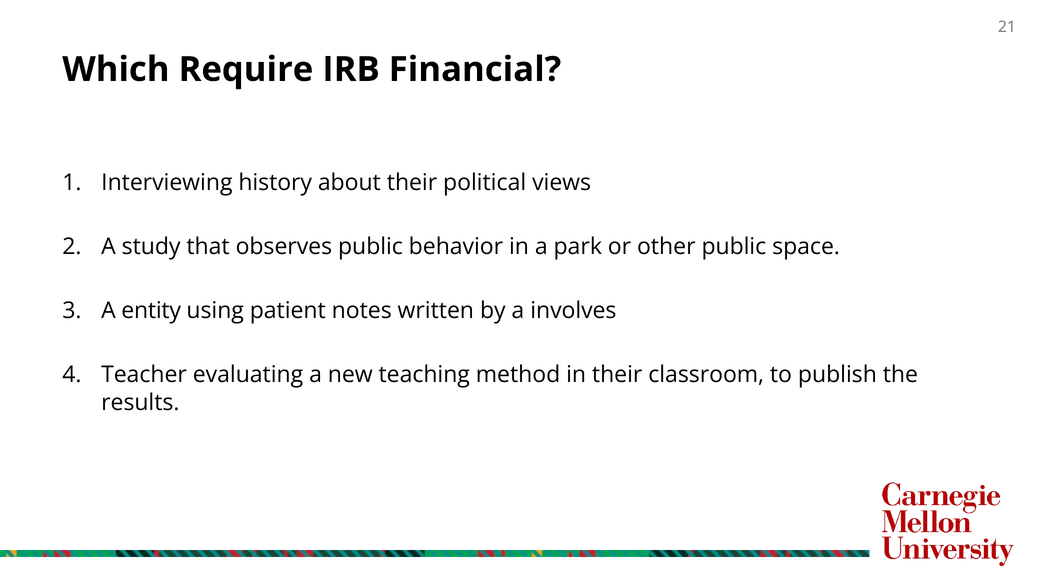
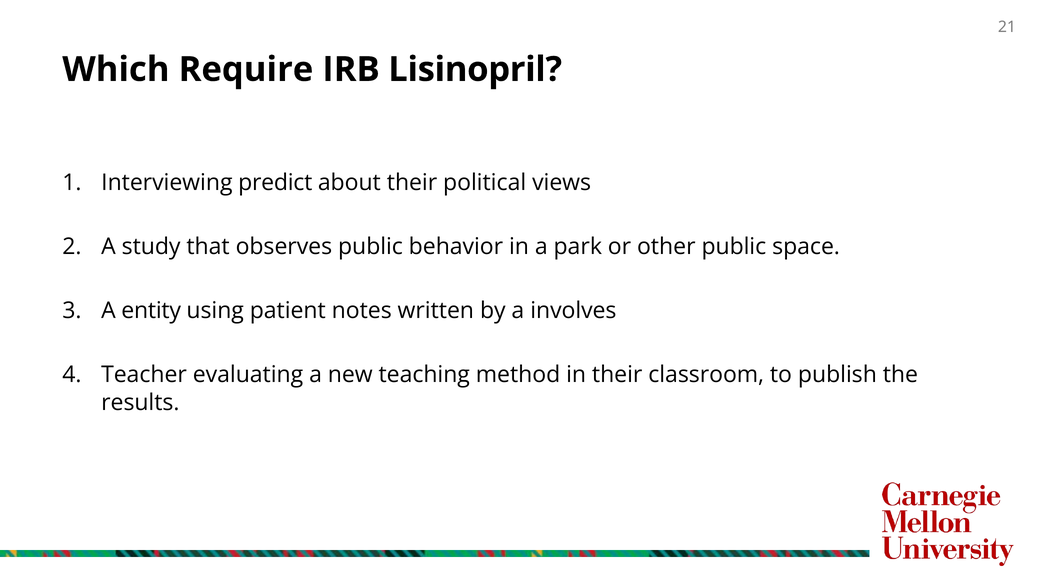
Financial: Financial -> Lisinopril
history: history -> predict
